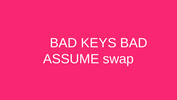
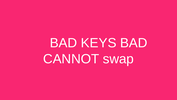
ASSUME: ASSUME -> CANNOT
